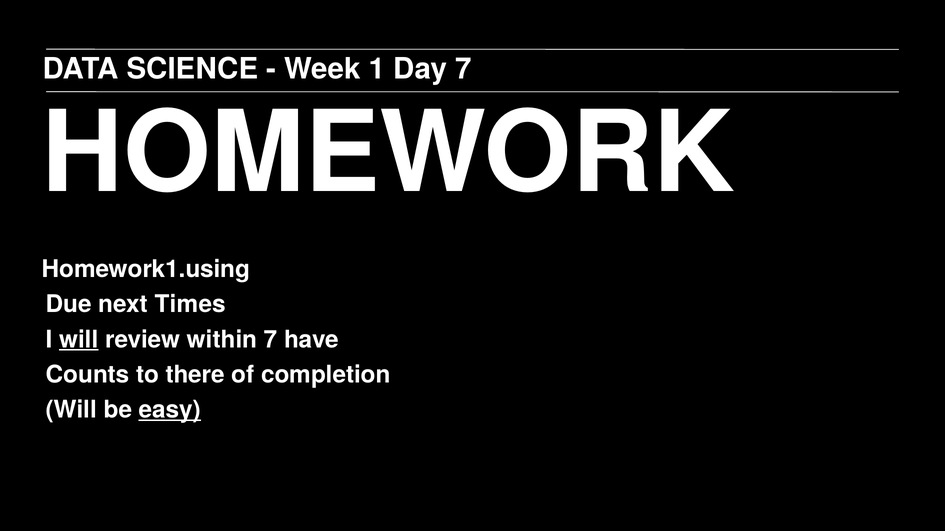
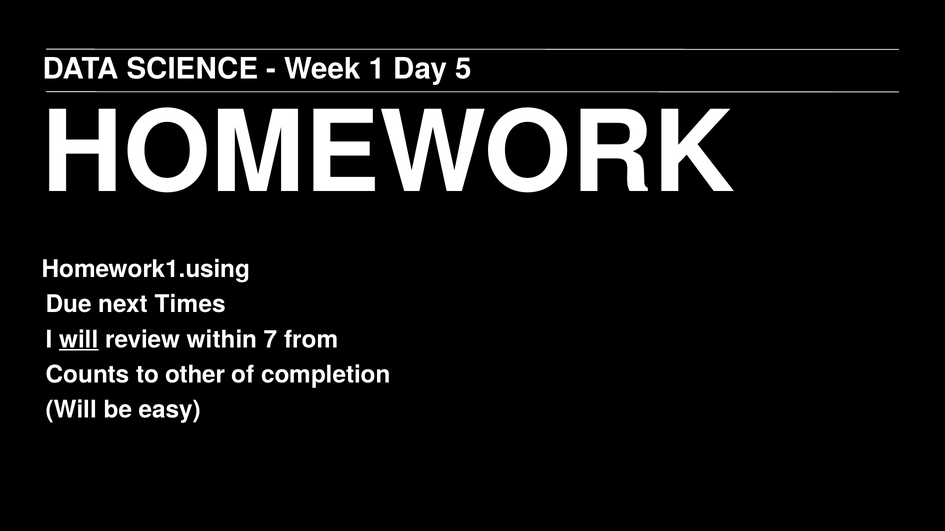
Day 7: 7 -> 5
have: have -> from
there: there -> other
easy underline: present -> none
